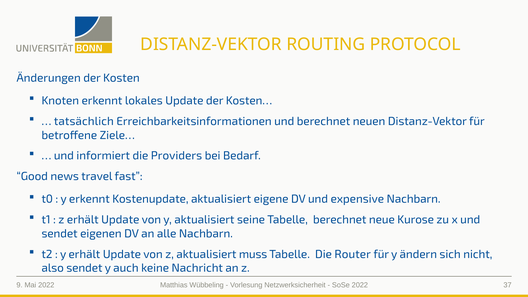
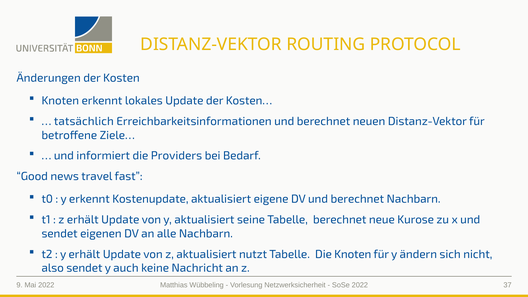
DV und expensive: expensive -> berechnet
muss: muss -> nutzt
Die Router: Router -> Knoten
